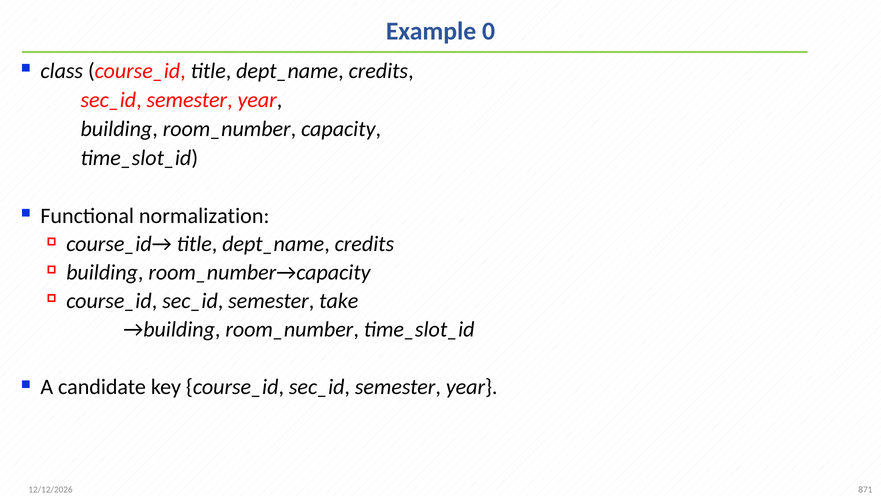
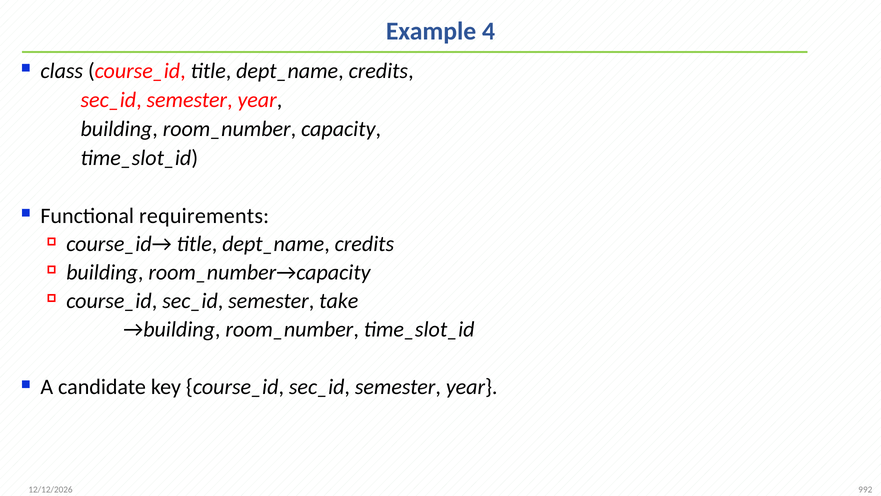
0: 0 -> 4
normalization: normalization -> requirements
871: 871 -> 992
